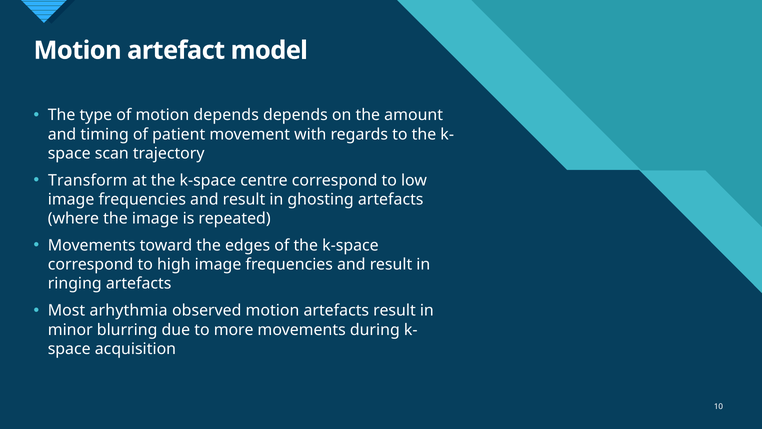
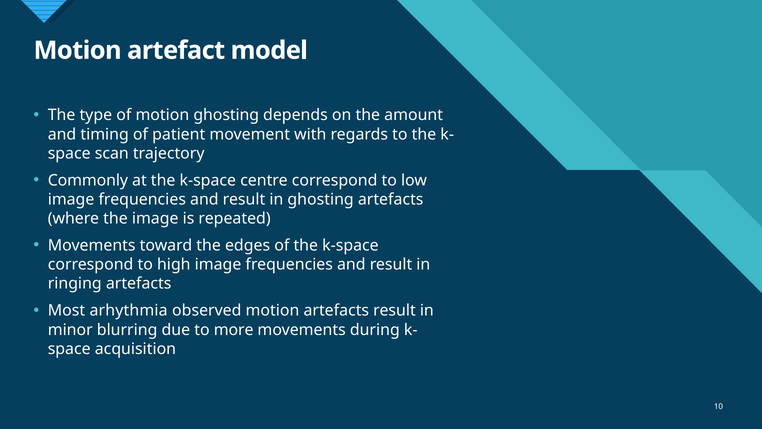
motion depends: depends -> ghosting
Transform: Transform -> Commonly
